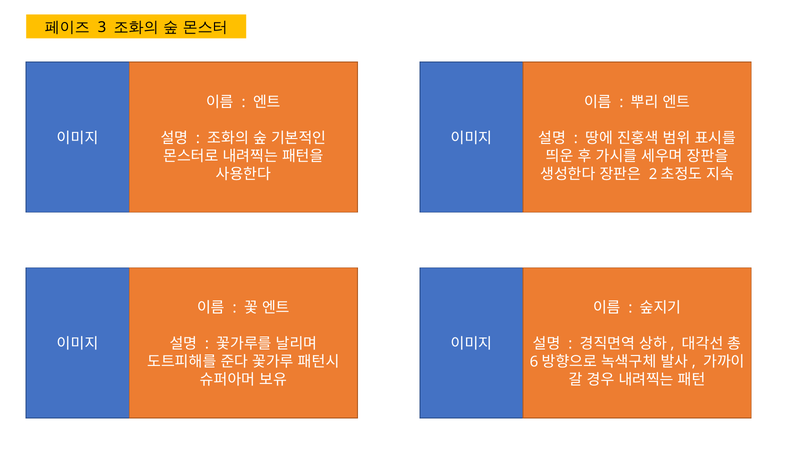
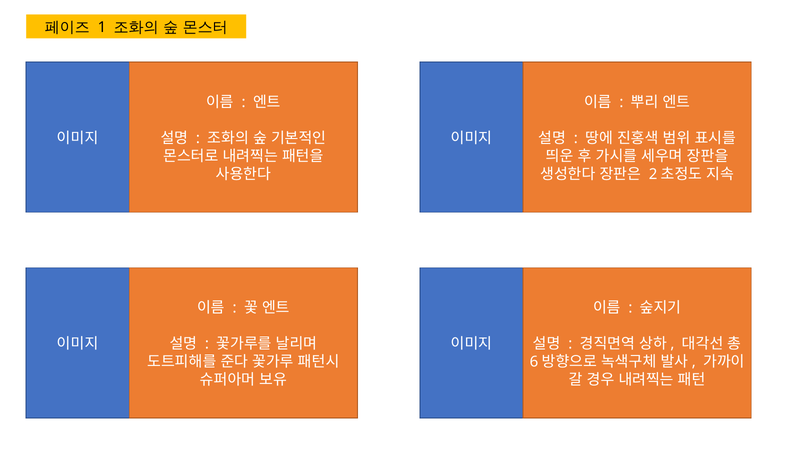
3: 3 -> 1
